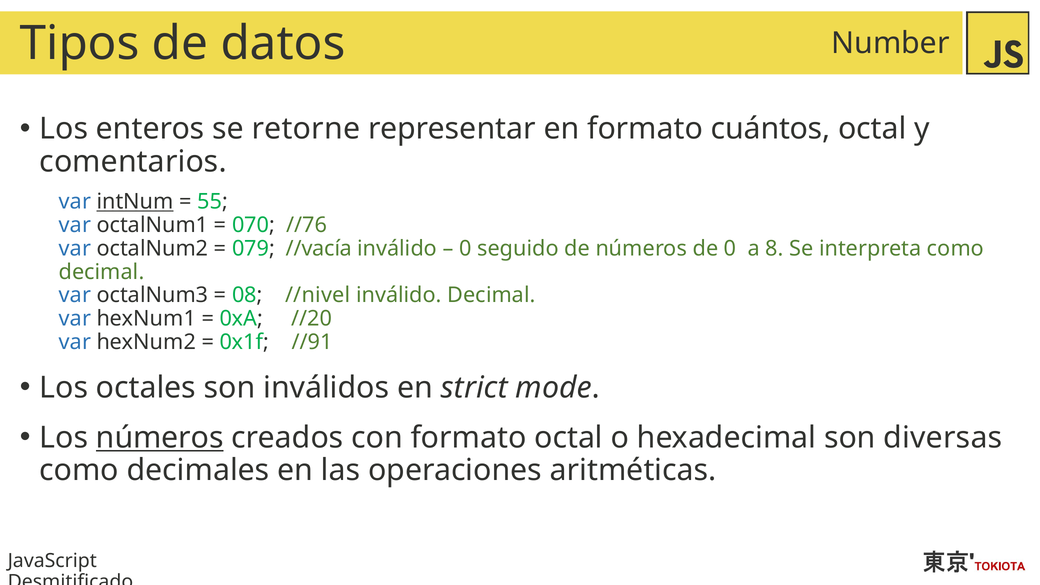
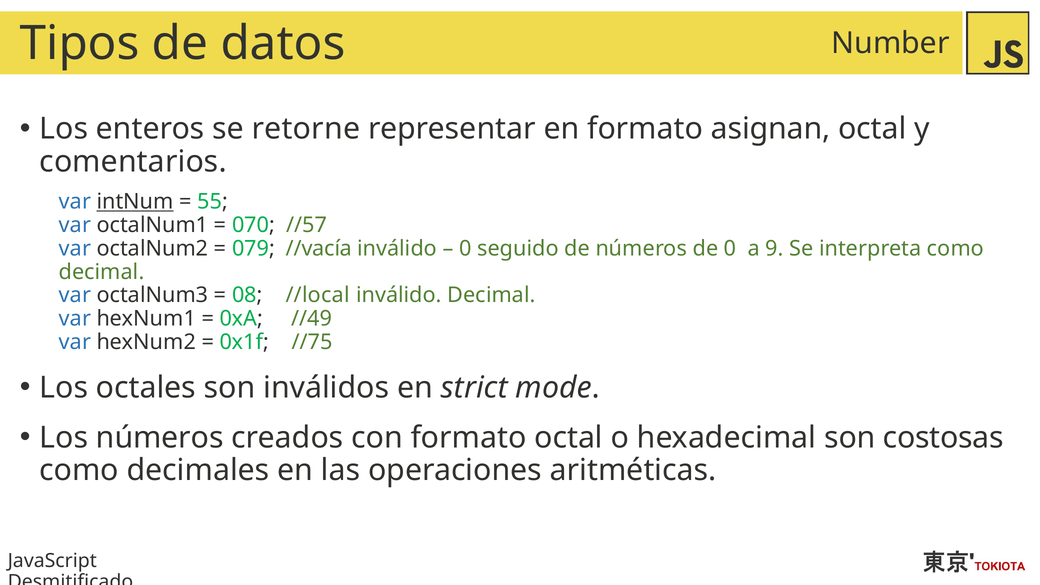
cuántos: cuántos -> asignan
//76: //76 -> //57
8: 8 -> 9
//nivel: //nivel -> //local
//20: //20 -> //49
//91: //91 -> //75
números at (160, 438) underline: present -> none
diversas: diversas -> costosas
